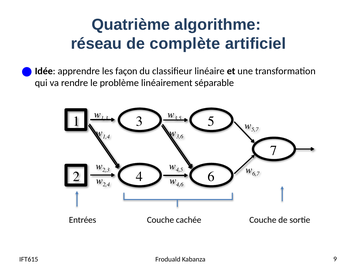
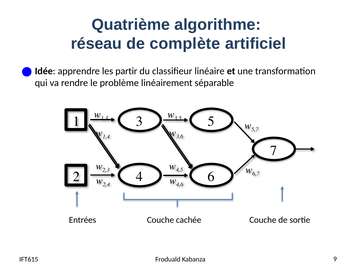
façon: façon -> partir
